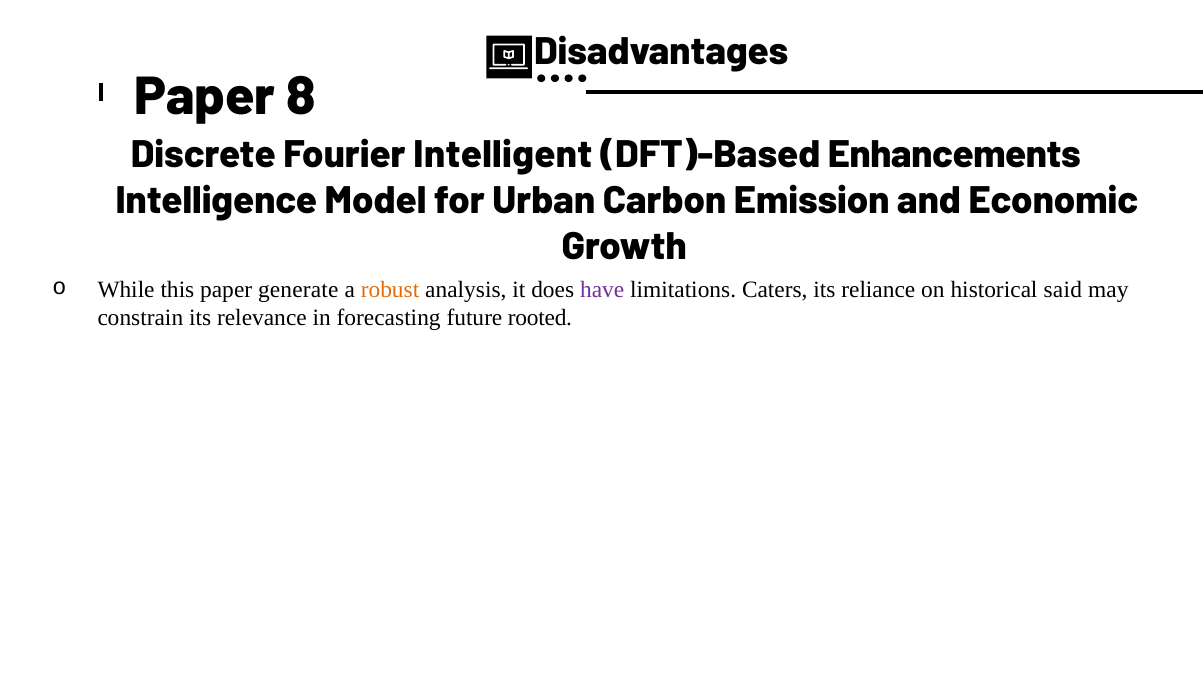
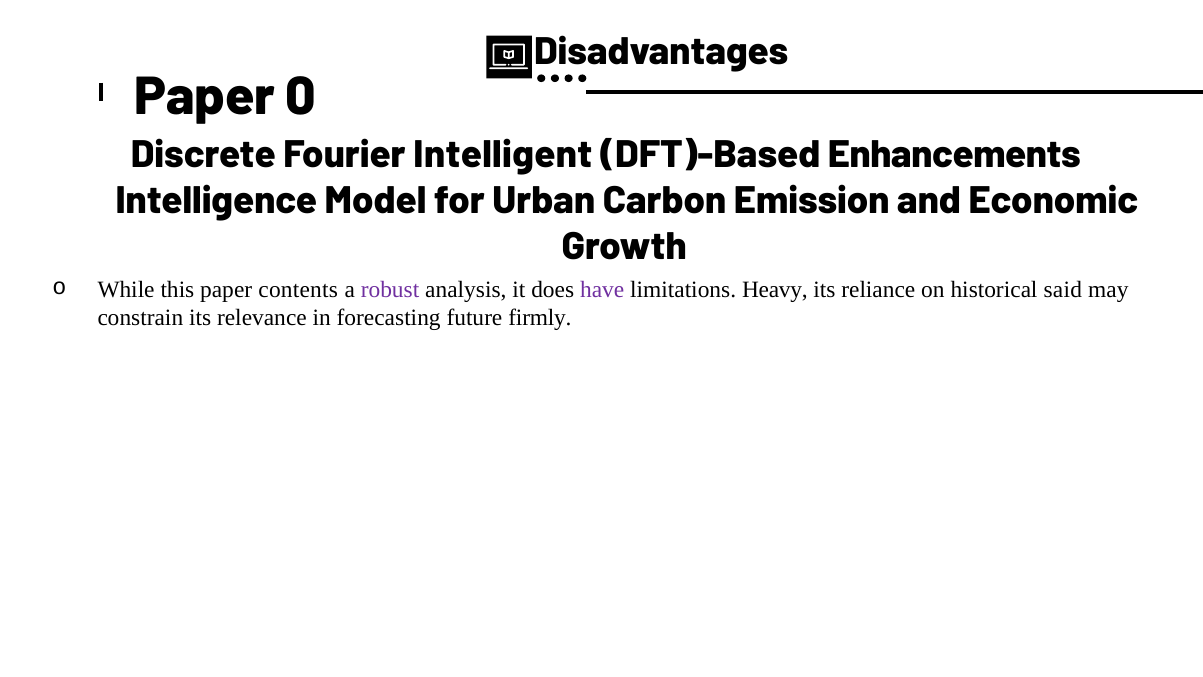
8: 8 -> 0
generate: generate -> contents
robust colour: orange -> purple
Caters: Caters -> Heavy
rooted: rooted -> firmly
